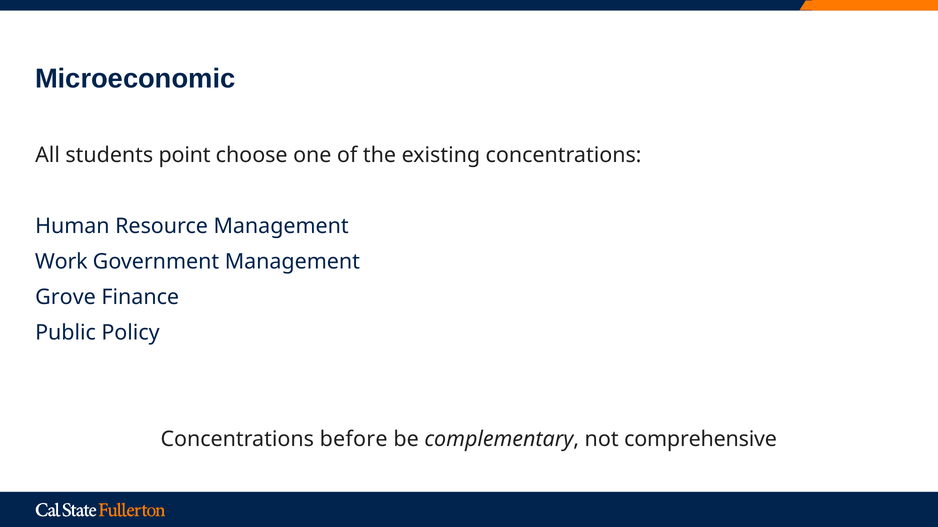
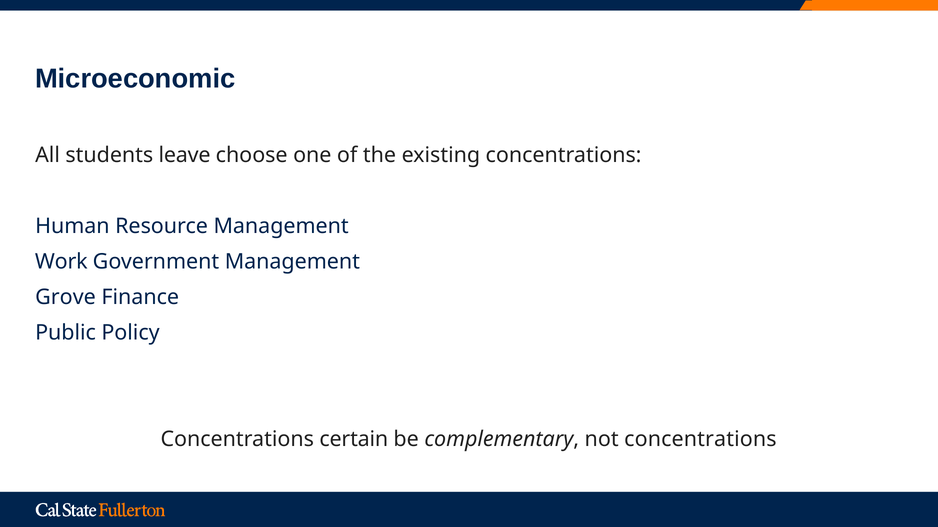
point: point -> leave
before: before -> certain
not comprehensive: comprehensive -> concentrations
